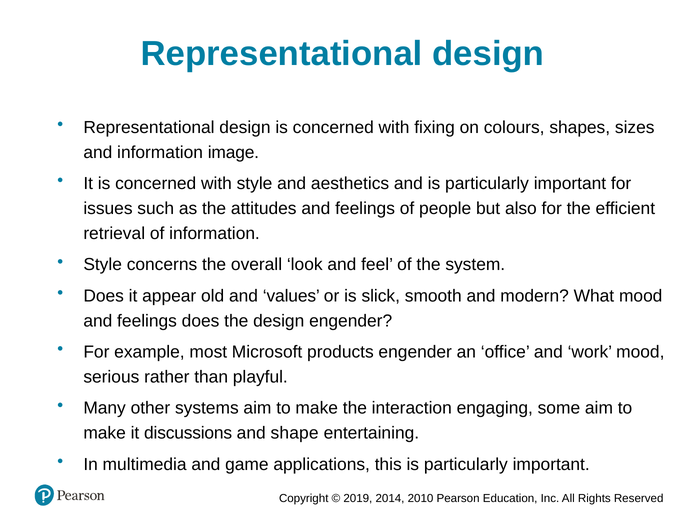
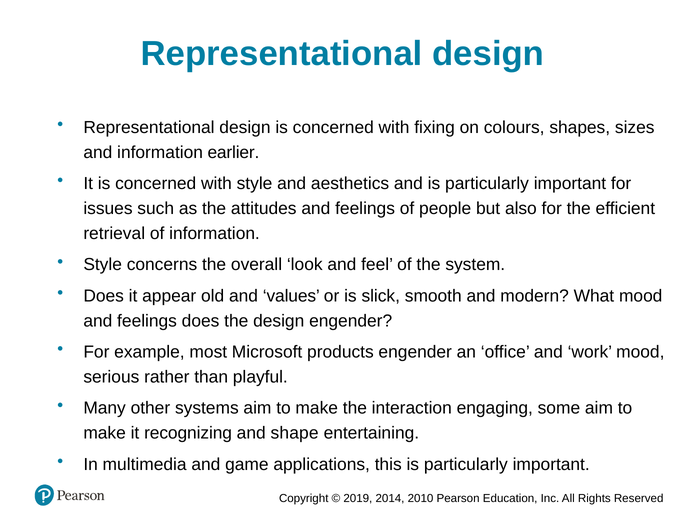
image: image -> earlier
discussions: discussions -> recognizing
